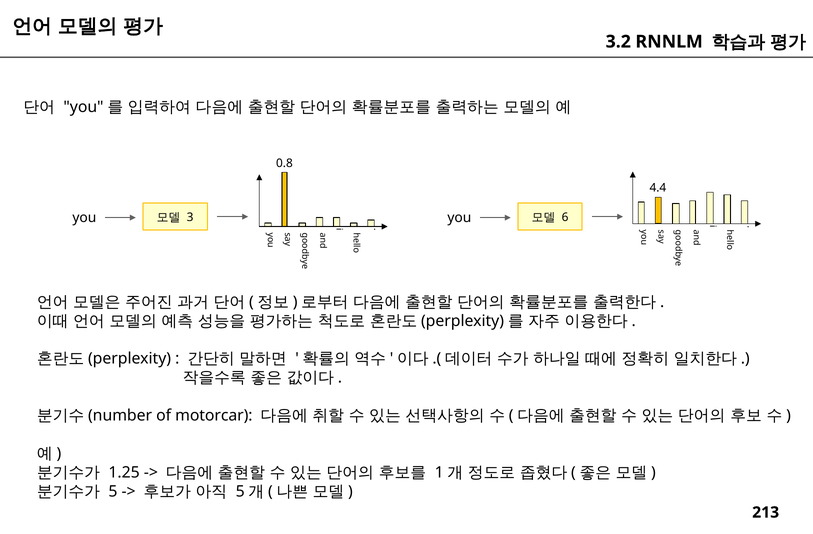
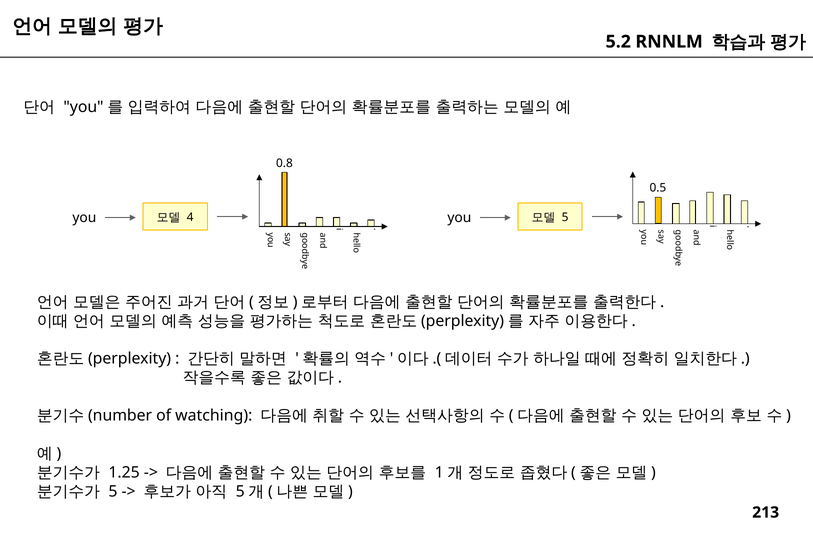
3.2: 3.2 -> 5.2
4.4: 4.4 -> 0.5
3: 3 -> 4
6 at (565, 217): 6 -> 5
motorcar: motorcar -> watching
